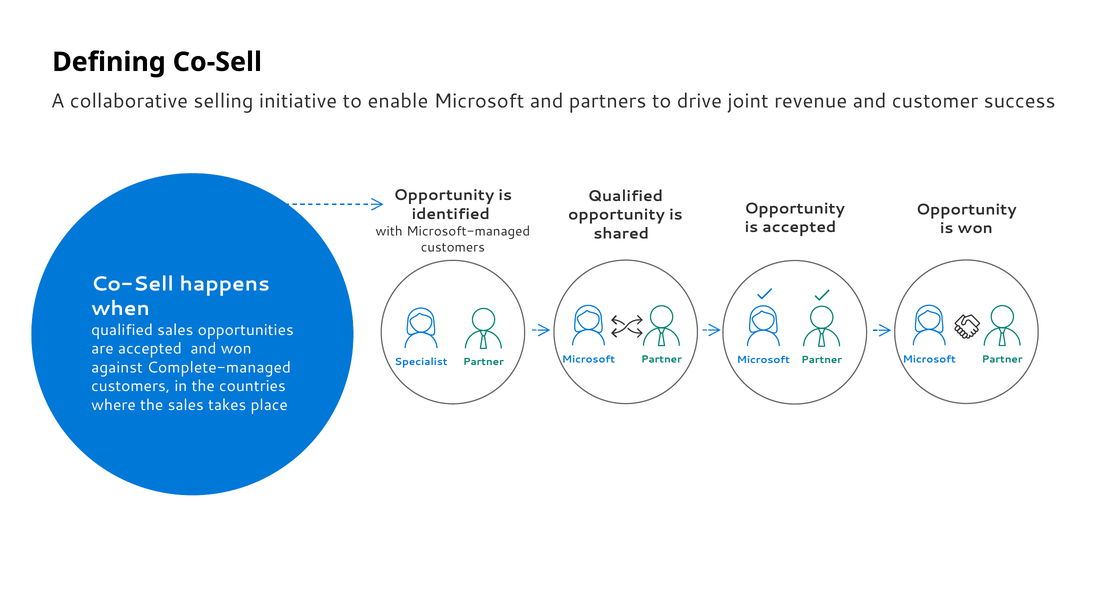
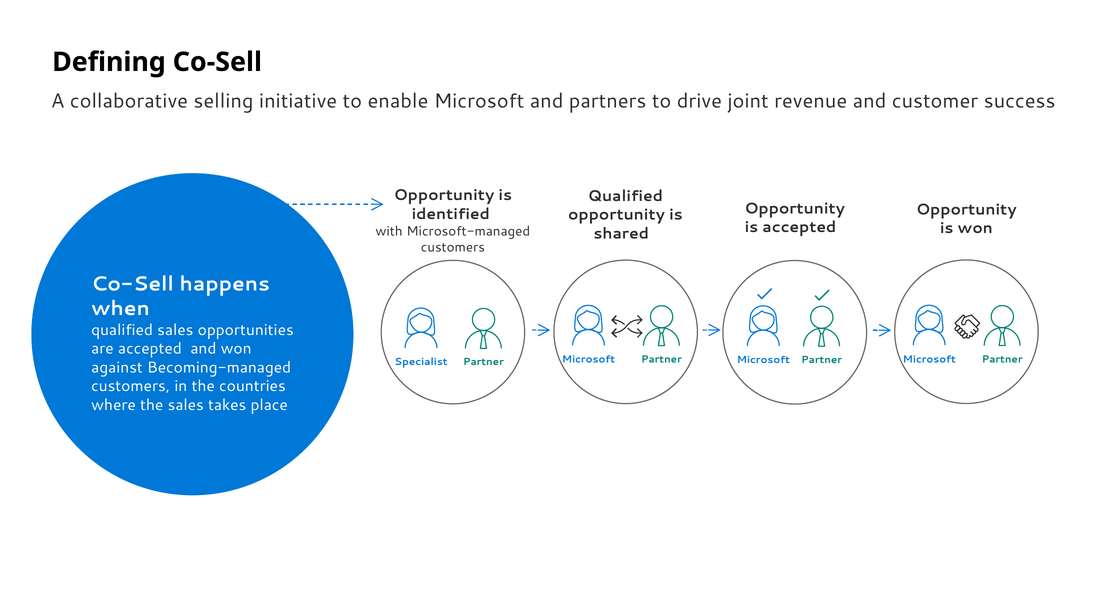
Complete-managed: Complete-managed -> Becoming-managed
